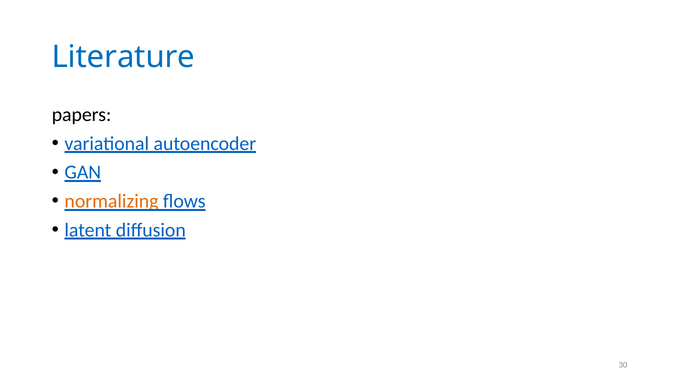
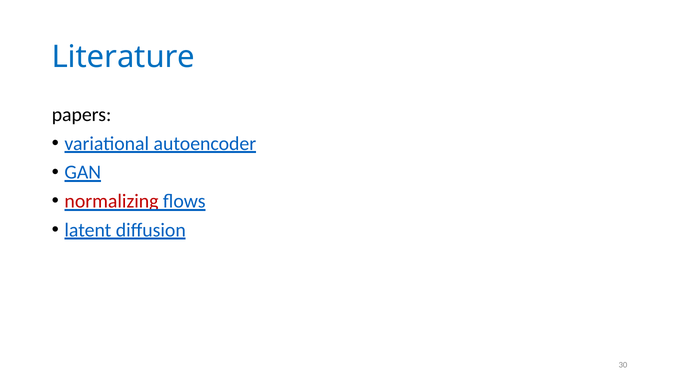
normalizing colour: orange -> red
